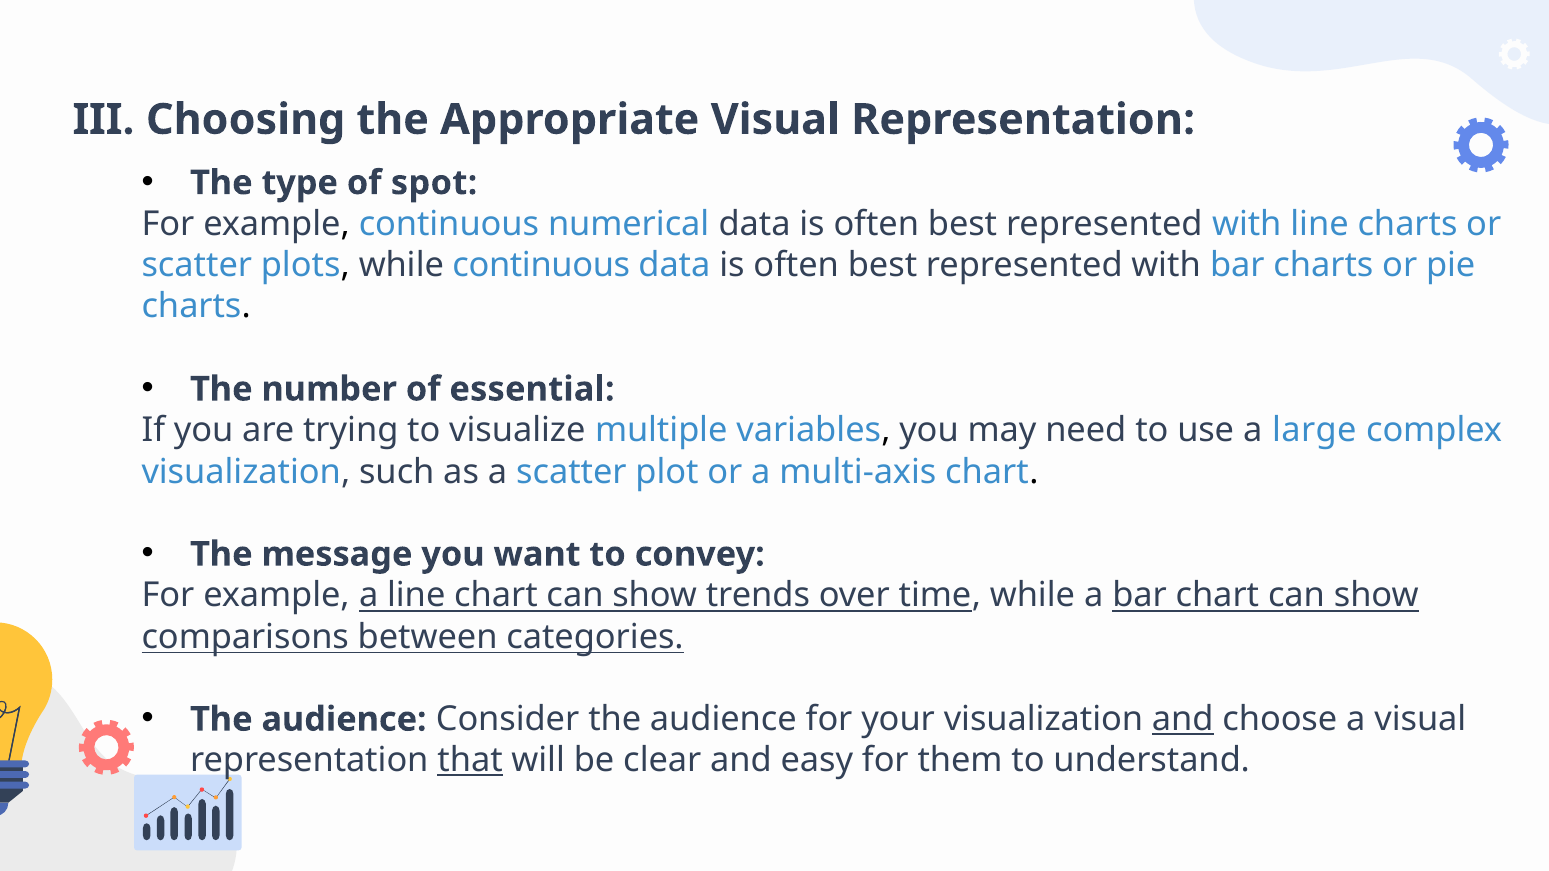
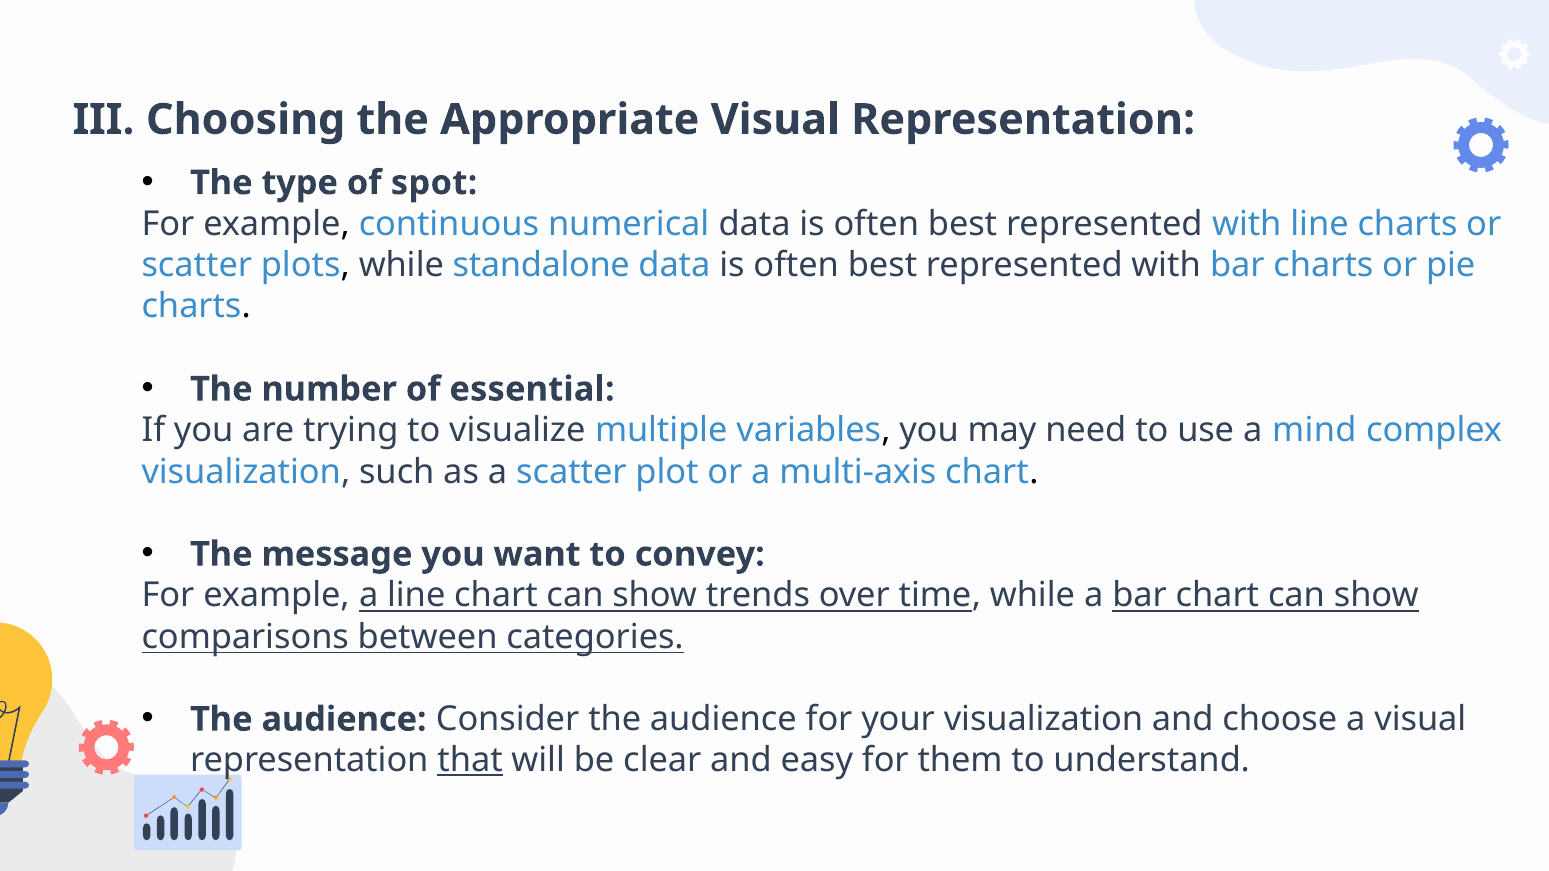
while continuous: continuous -> standalone
large: large -> mind
and at (1183, 720) underline: present -> none
